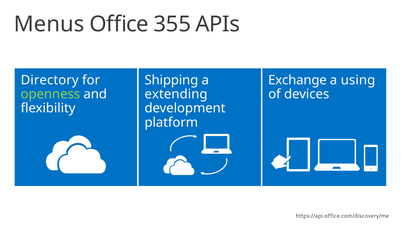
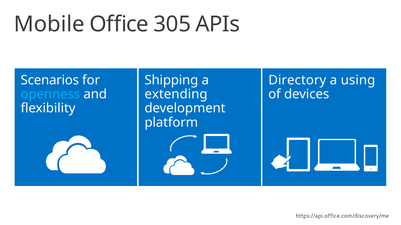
Menus: Menus -> Mobile
355: 355 -> 305
Directory: Directory -> Scenarios
Exchange: Exchange -> Directory
openness colour: light green -> light blue
